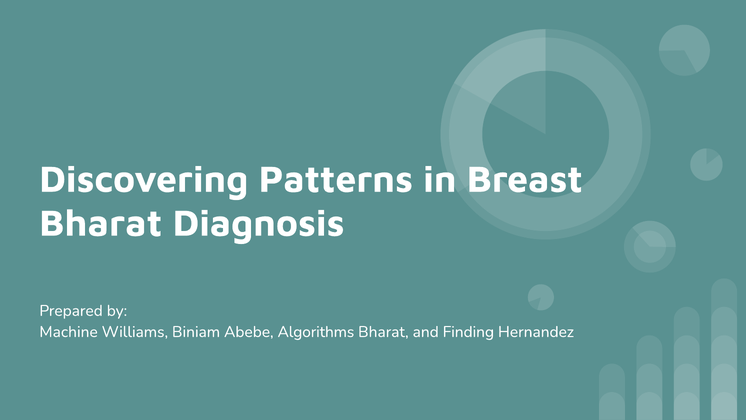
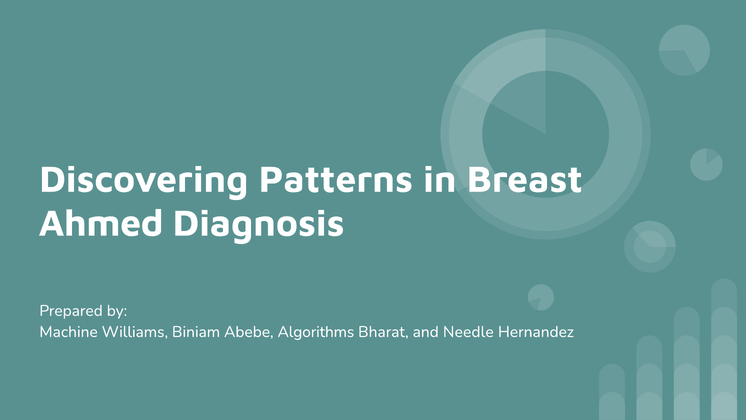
Bharat at (101, 223): Bharat -> Ahmed
Finding: Finding -> Needle
